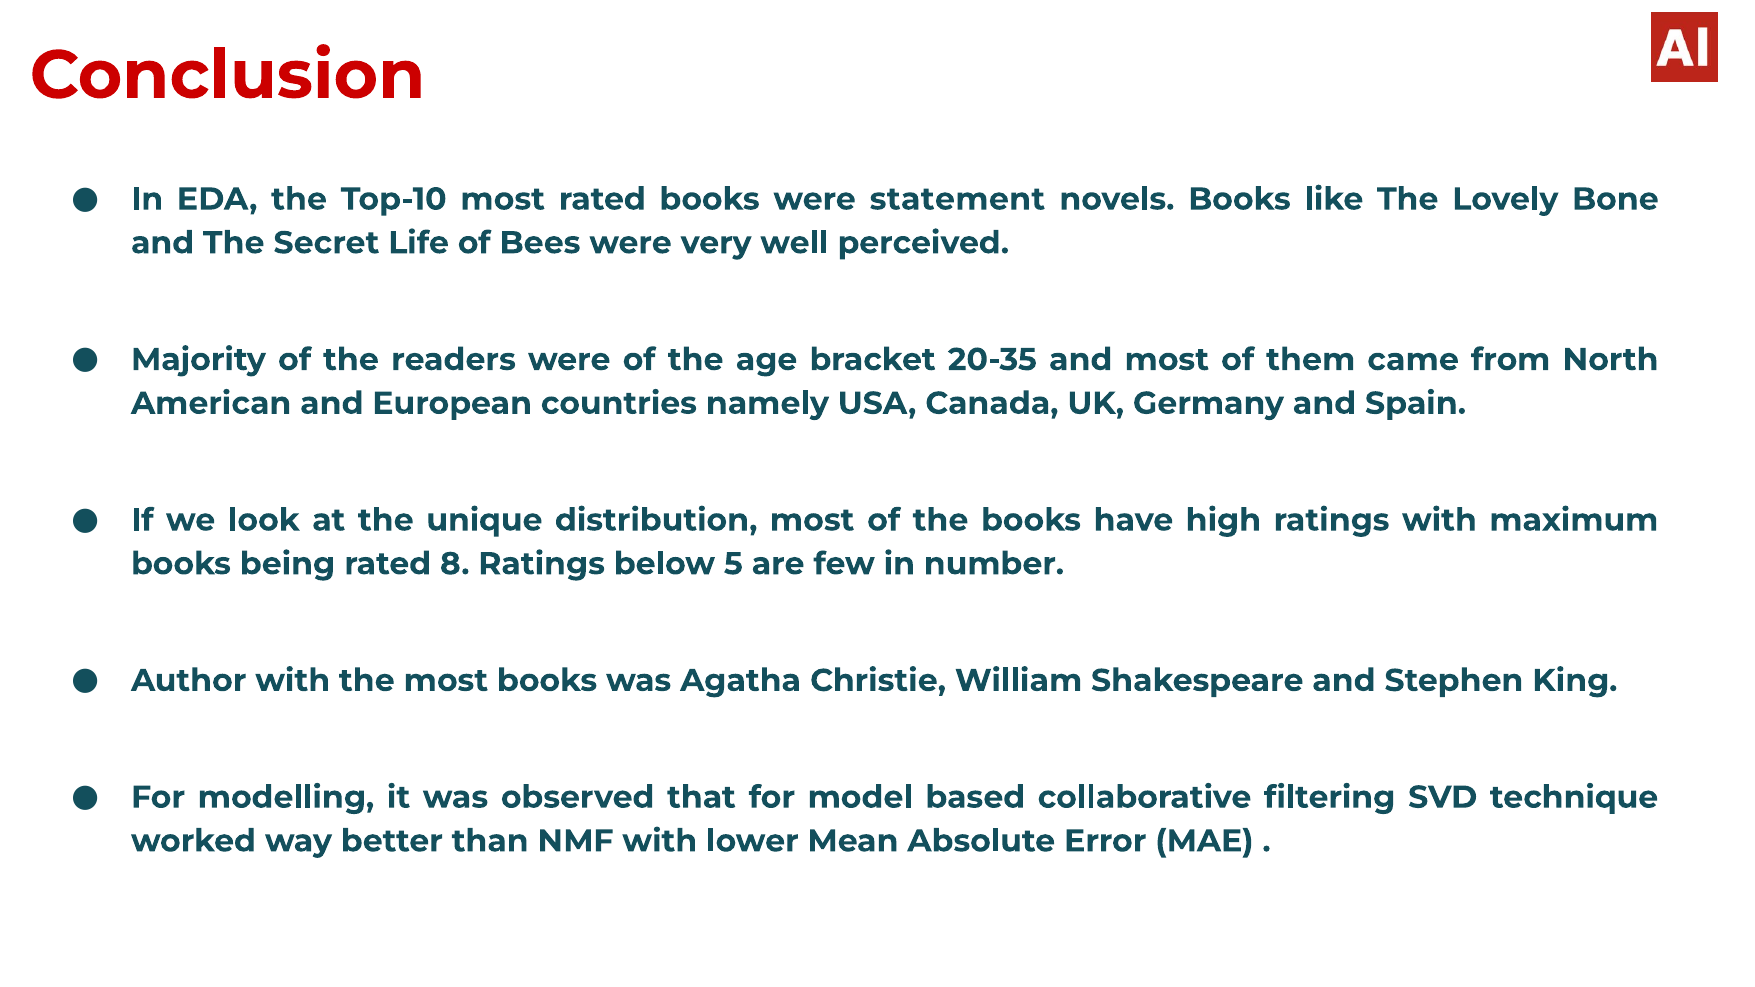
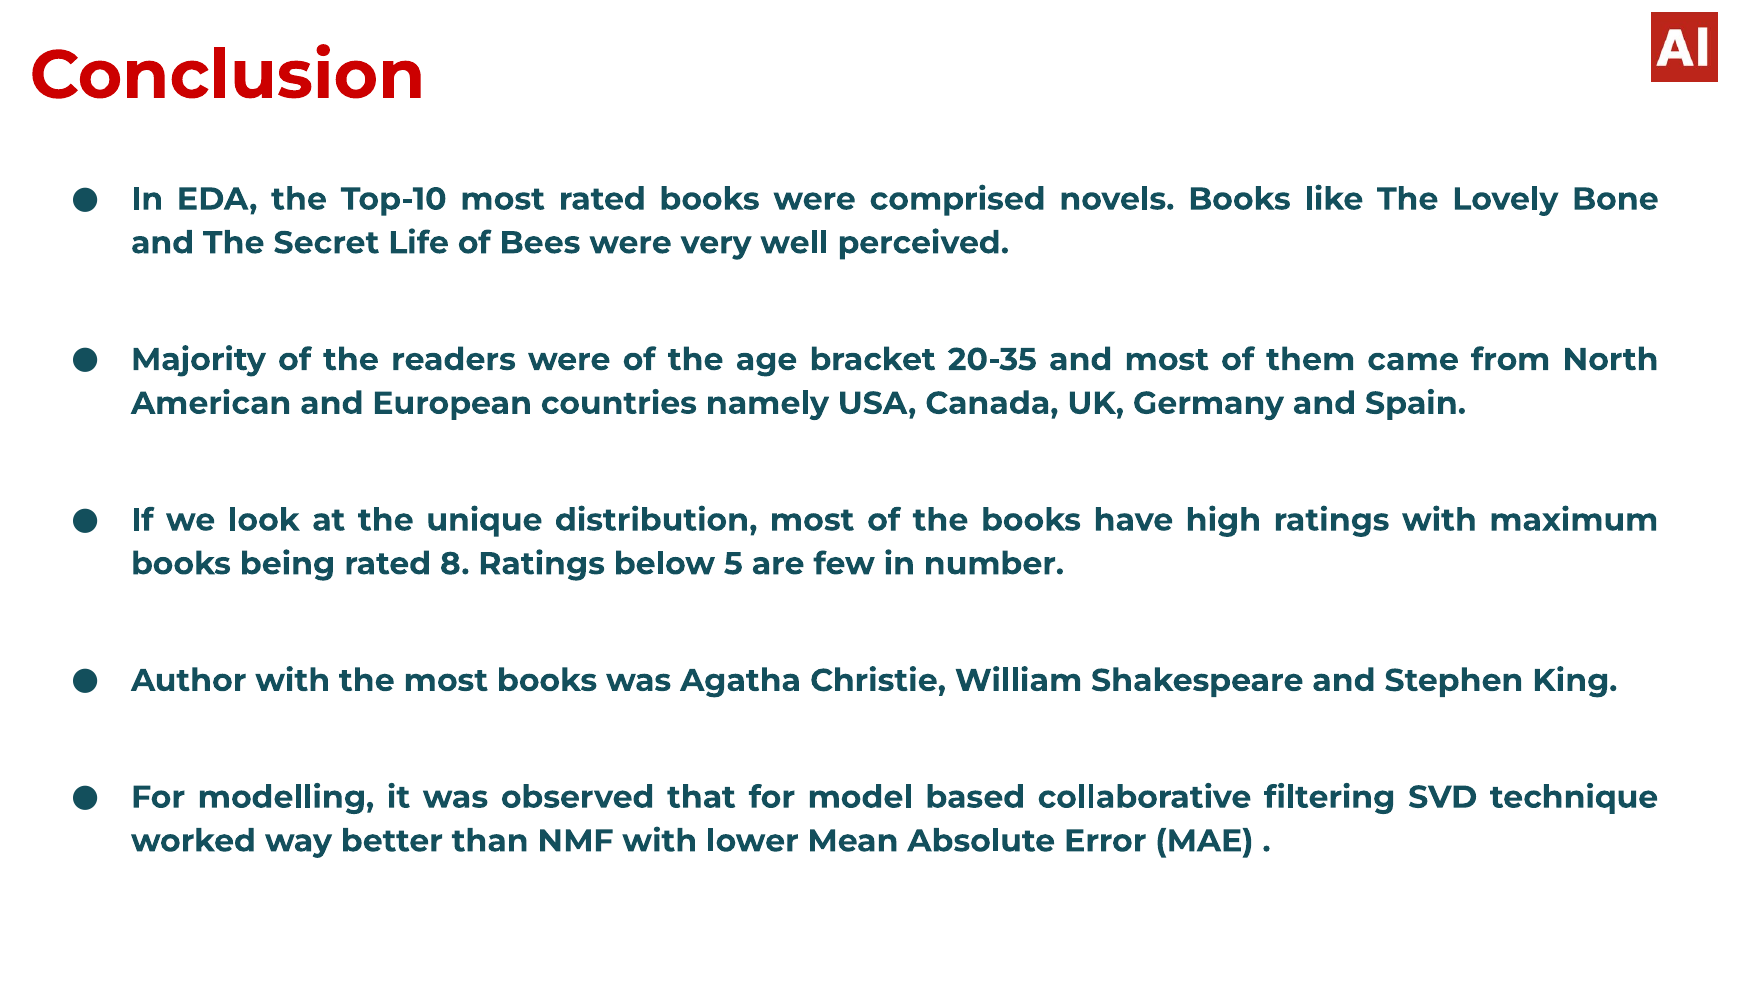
statement: statement -> comprised
